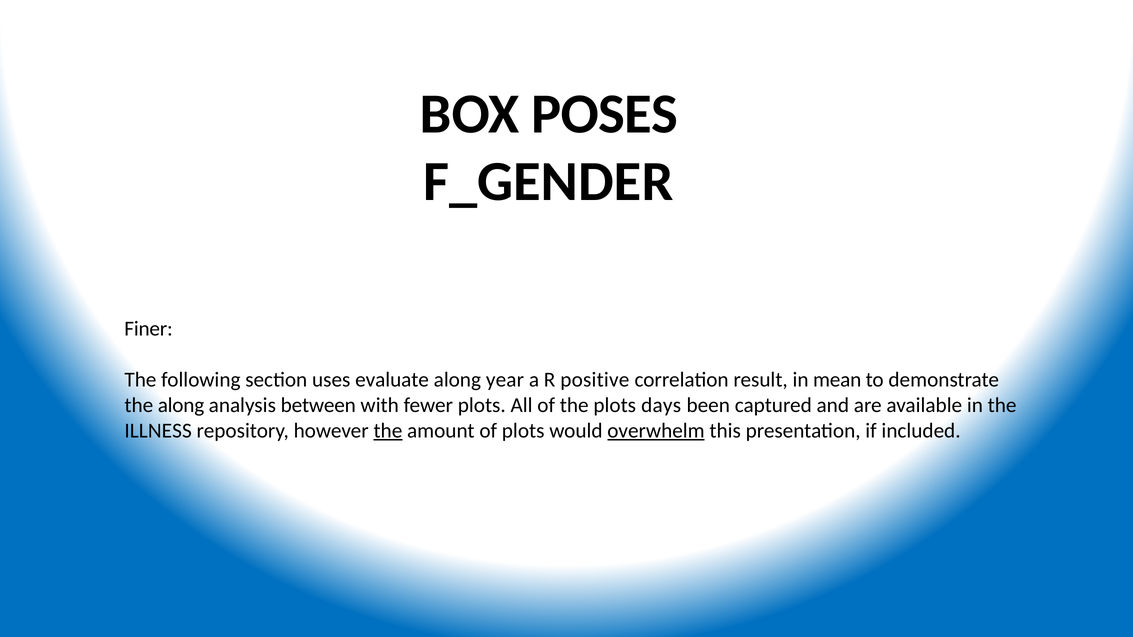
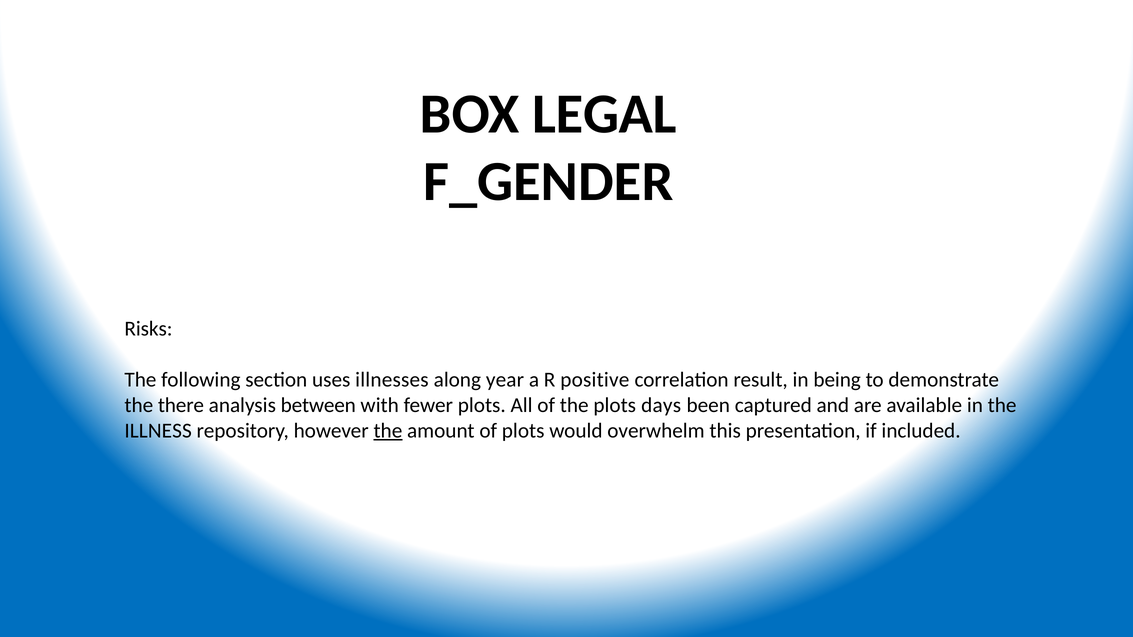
POSES: POSES -> LEGAL
Finer: Finer -> Risks
evaluate: evaluate -> illnesses
mean: mean -> being
the along: along -> there
overwhelm underline: present -> none
